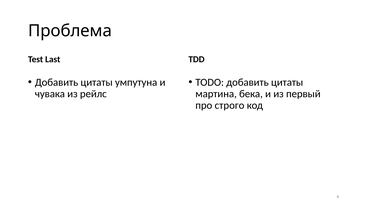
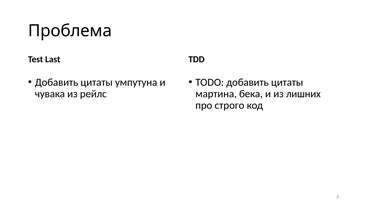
первый: первый -> лишних
